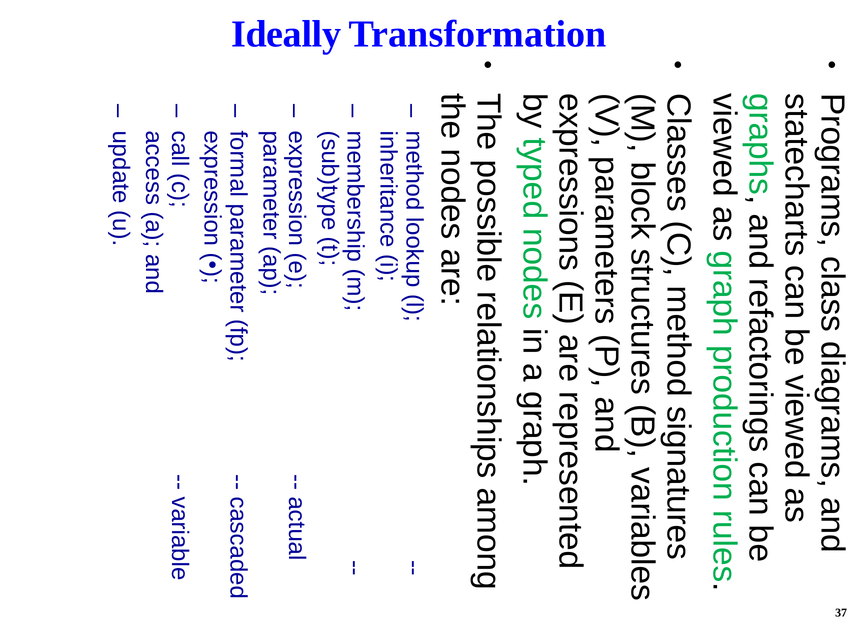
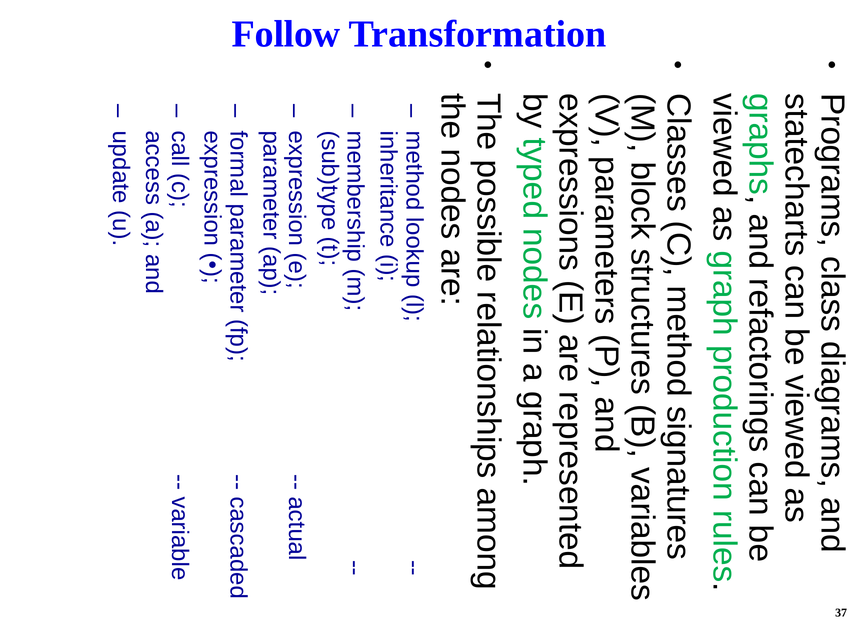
Ideally: Ideally -> Follow
